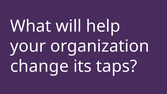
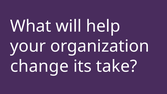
taps: taps -> take
